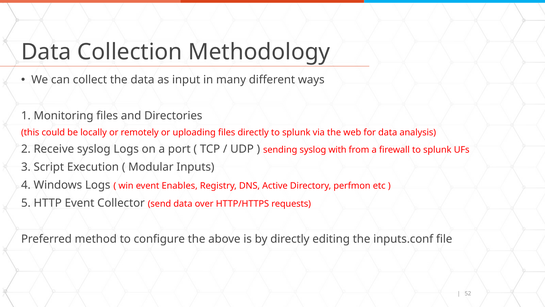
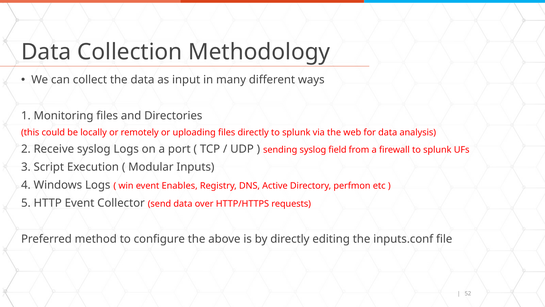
with: with -> field
